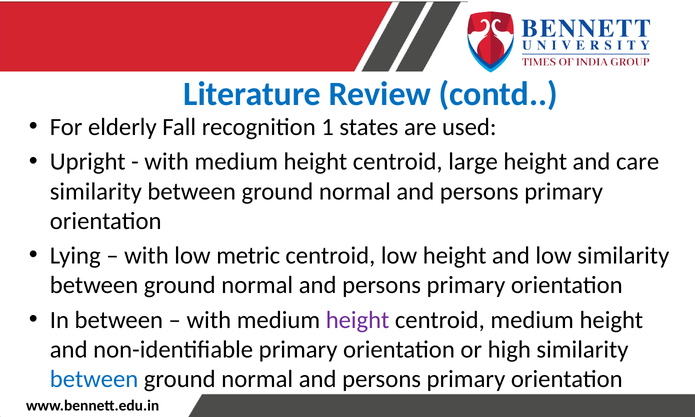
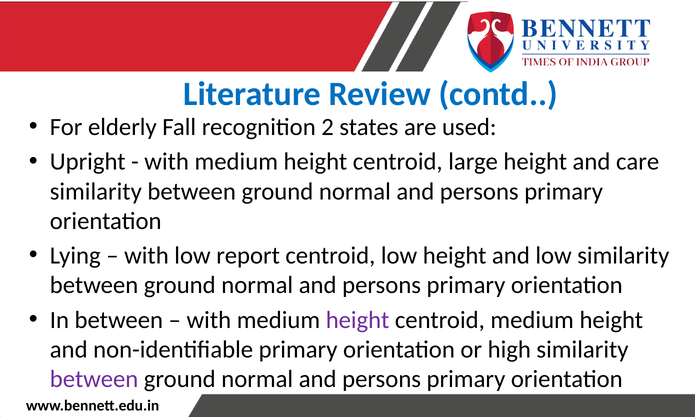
1: 1 -> 2
metric: metric -> report
between at (94, 379) colour: blue -> purple
